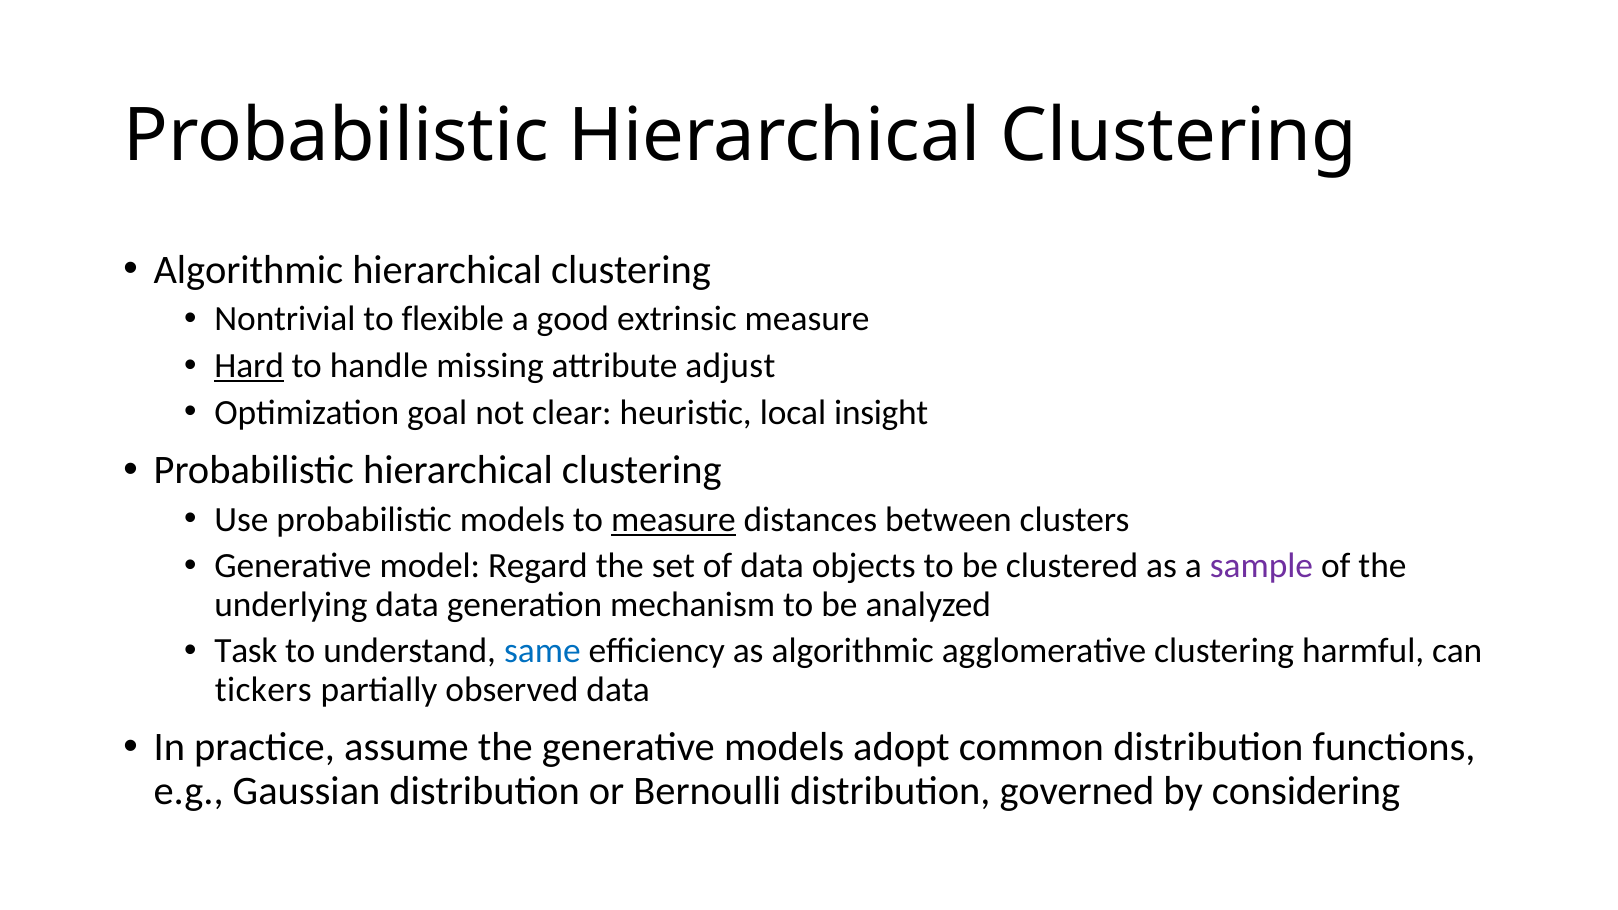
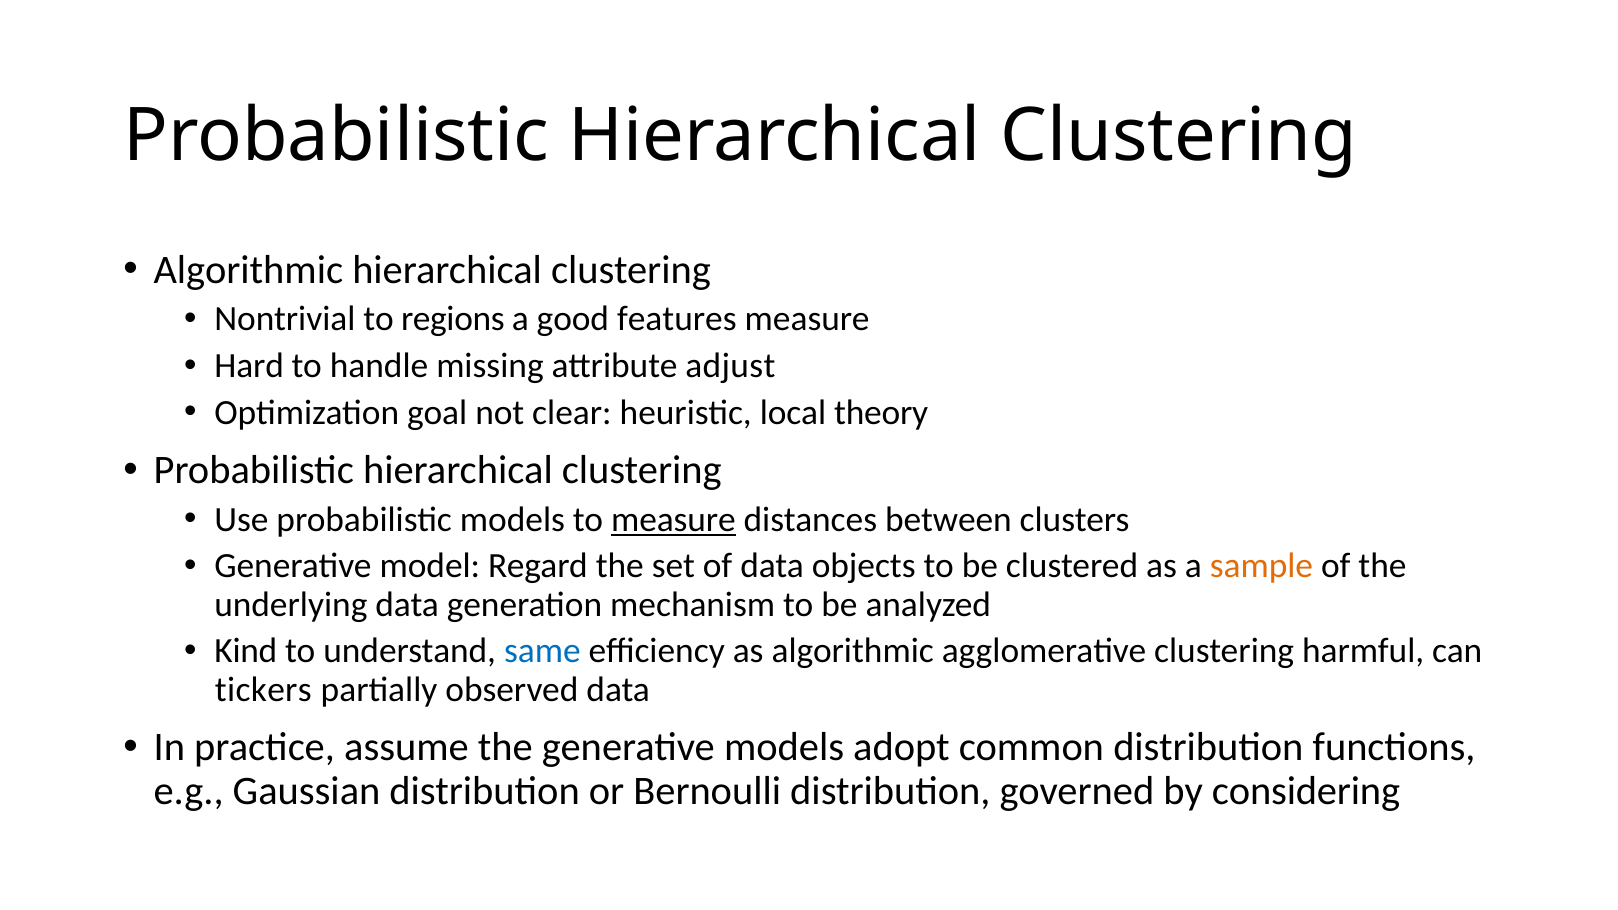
flexible: flexible -> regions
extrinsic: extrinsic -> features
Hard underline: present -> none
insight: insight -> theory
sample colour: purple -> orange
Task: Task -> Kind
